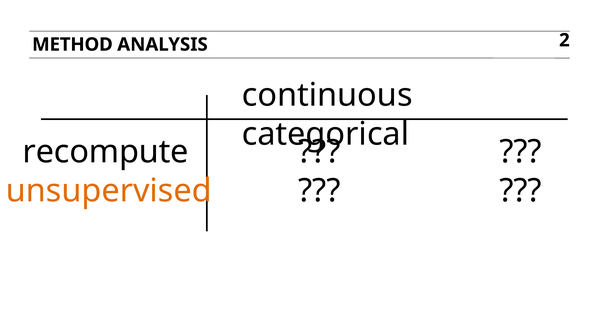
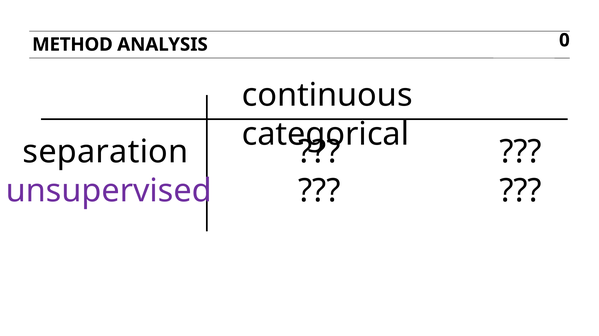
2: 2 -> 0
recompute: recompute -> separation
unsupervised colour: orange -> purple
